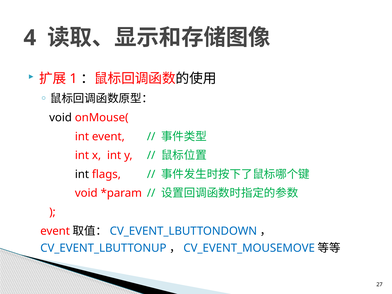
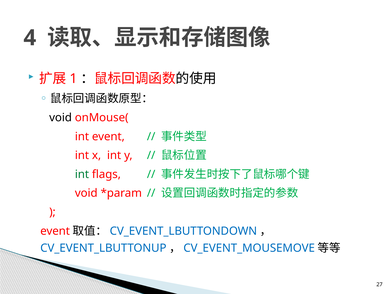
int at (82, 174) colour: black -> green
